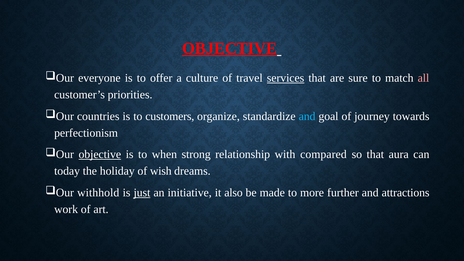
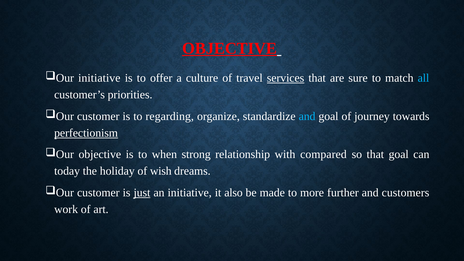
everyone at (99, 78): everyone -> initiative
all colour: pink -> light blue
countries at (98, 116): countries -> customer
customers: customers -> regarding
perfectionism underline: none -> present
objective at (100, 154) underline: present -> none
that aura: aura -> goal
withhold at (98, 193): withhold -> customer
attractions: attractions -> customers
